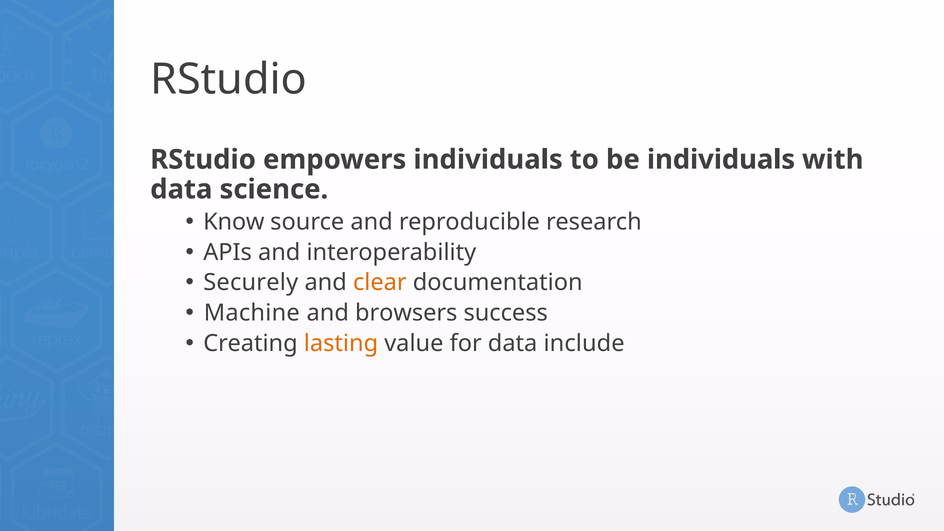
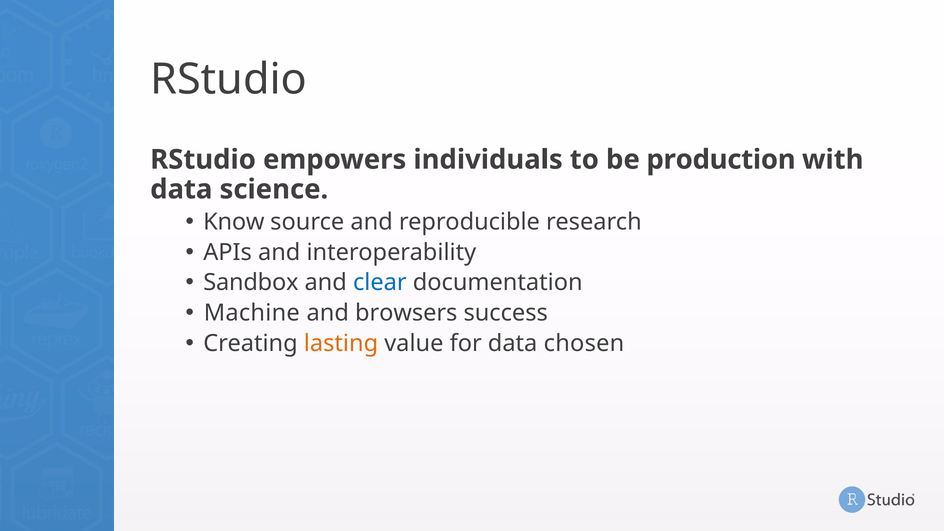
be individuals: individuals -> production
Securely: Securely -> Sandbox
clear colour: orange -> blue
include: include -> chosen
